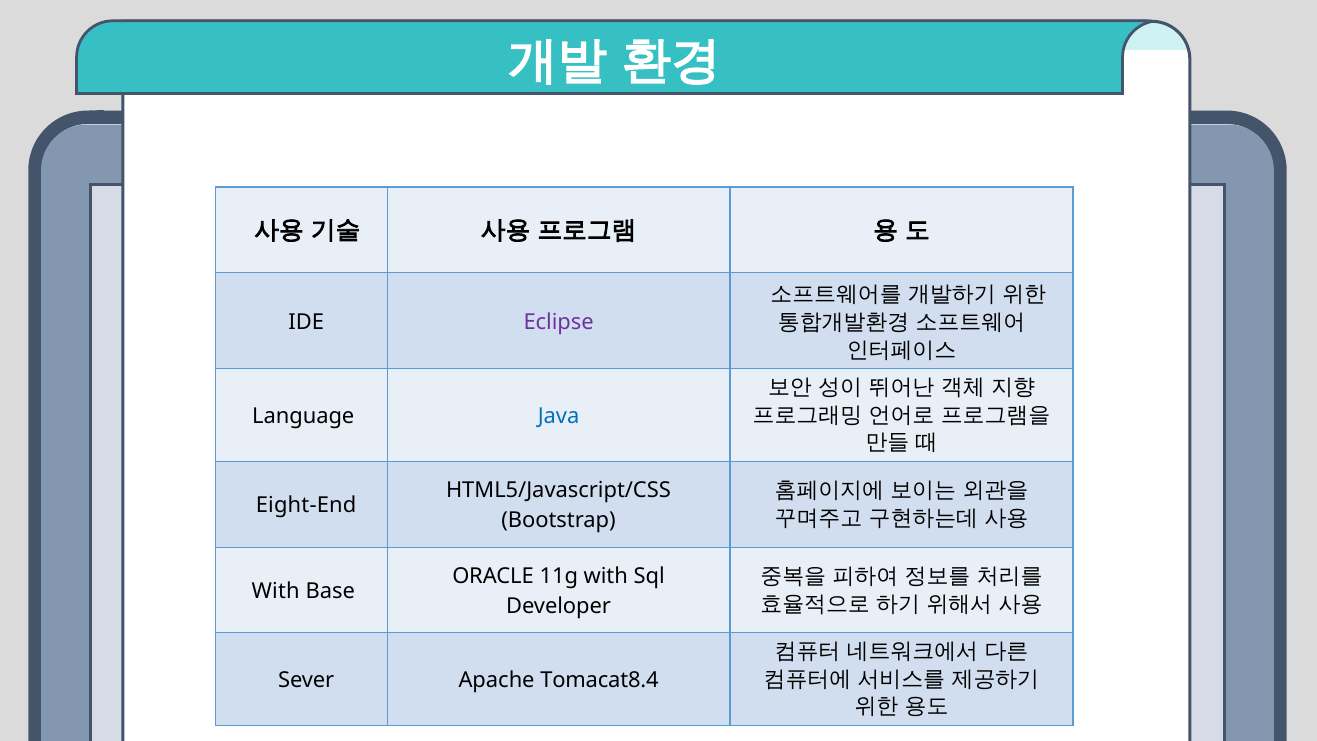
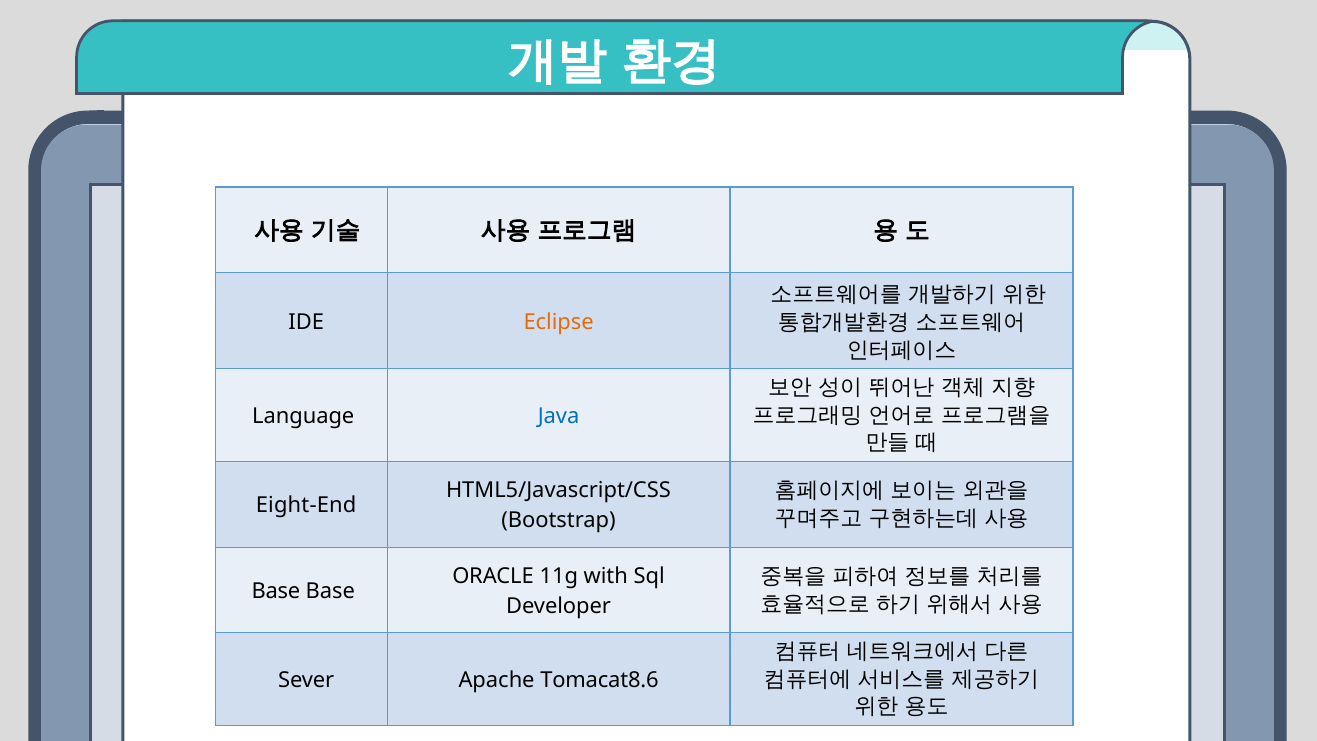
Eclipse colour: purple -> orange
With at (276, 591): With -> Base
Tomacat8.4: Tomacat8.4 -> Tomacat8.6
